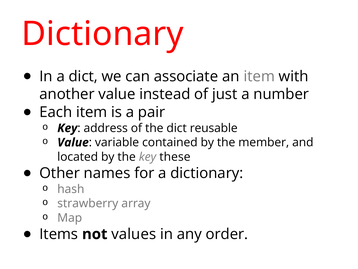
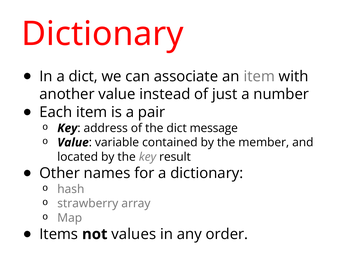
reusable: reusable -> message
these: these -> result
